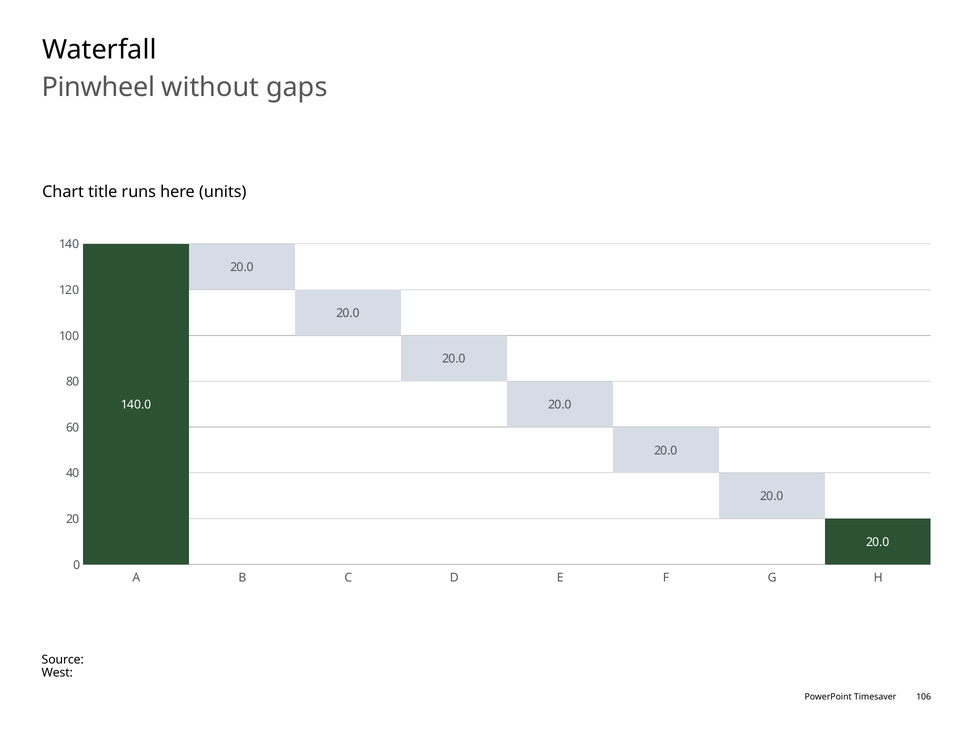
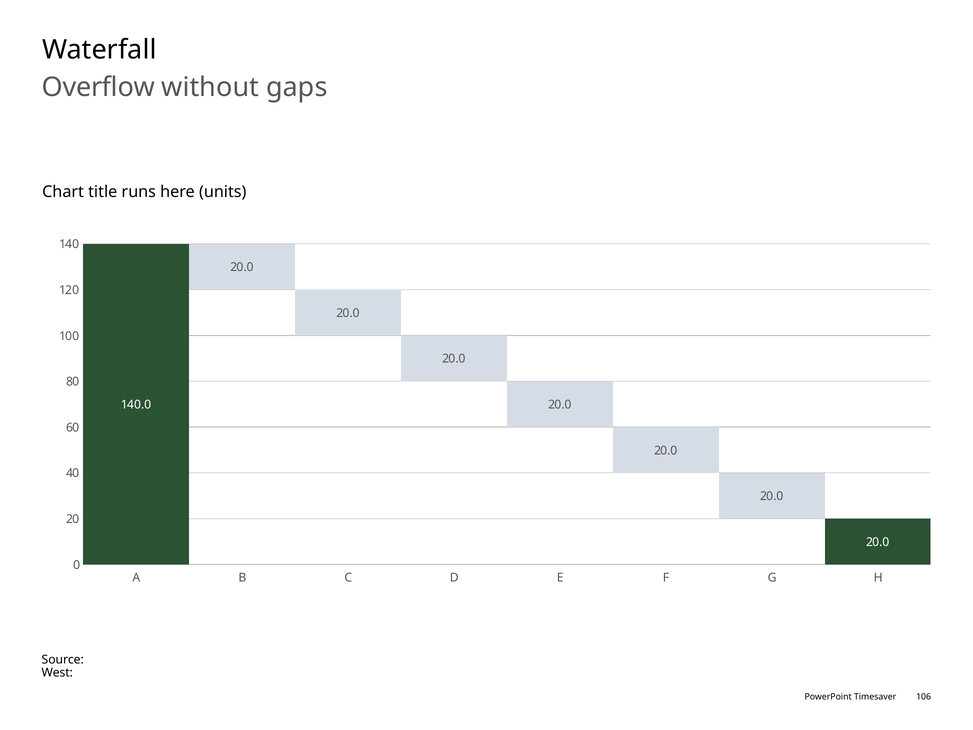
Pinwheel: Pinwheel -> Overflow
